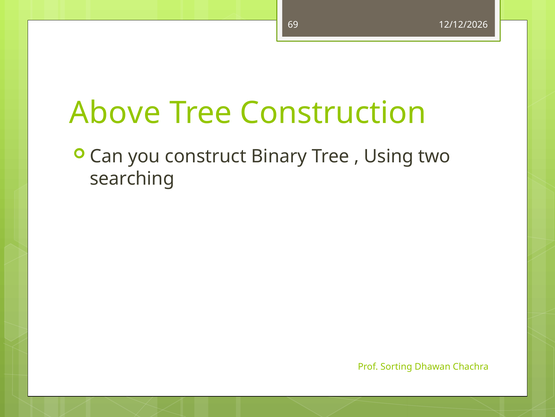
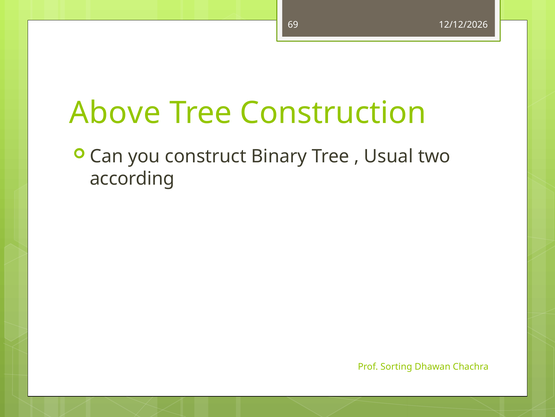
Using: Using -> Usual
searching: searching -> according
